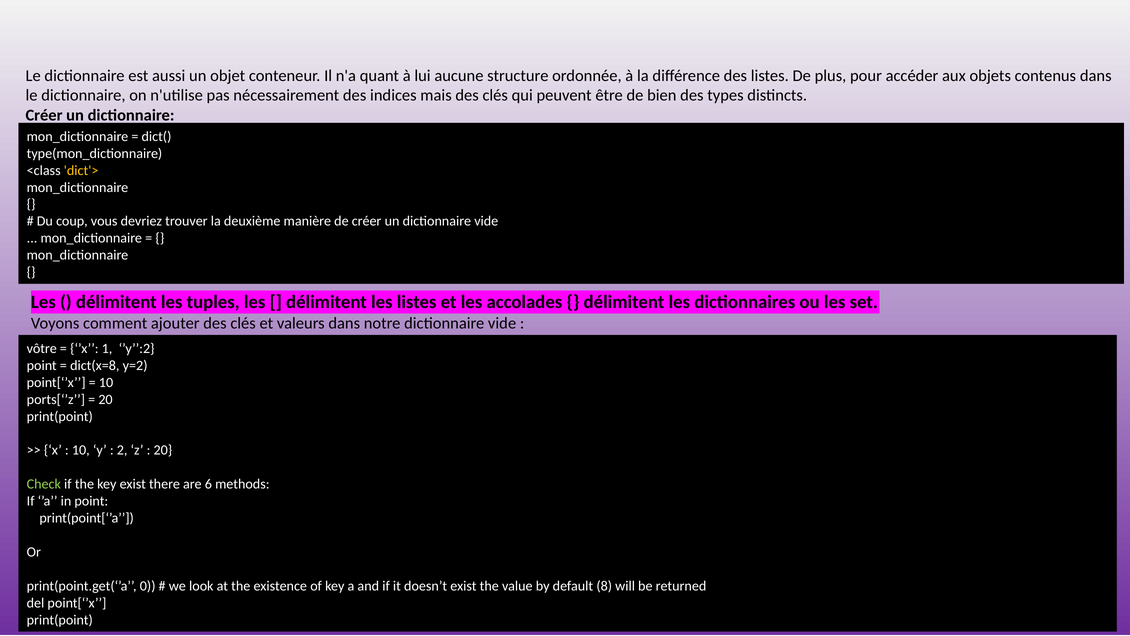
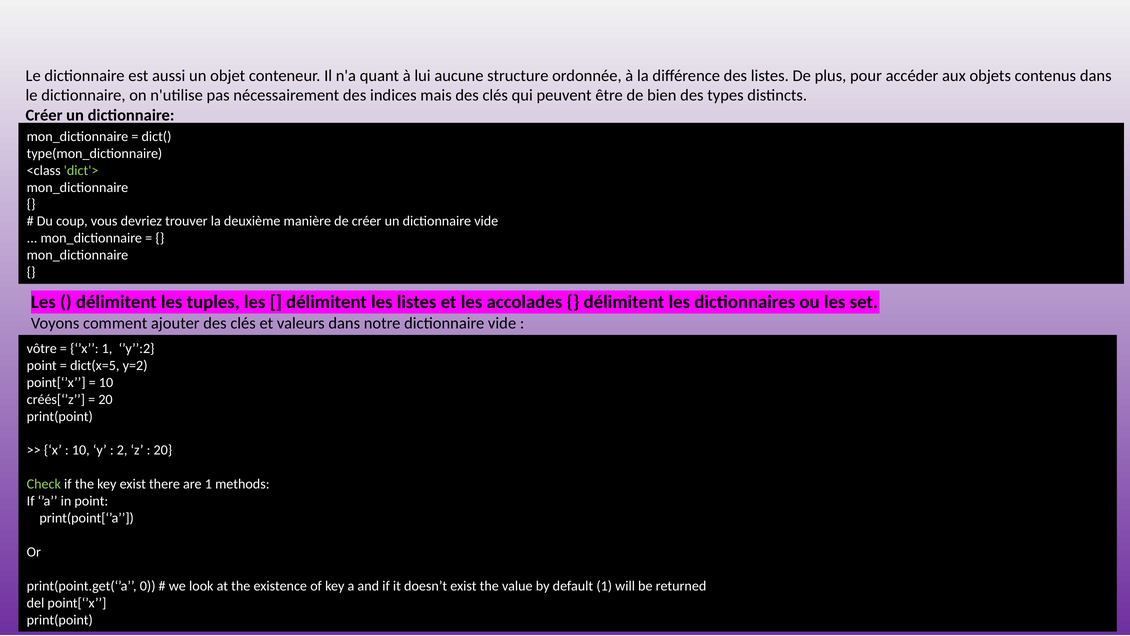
dict'> colour: yellow -> light green
dict(x=8: dict(x=8 -> dict(x=5
ports[‘’z: ports[‘’z -> créés[‘’z
are 6: 6 -> 1
default 8: 8 -> 1
